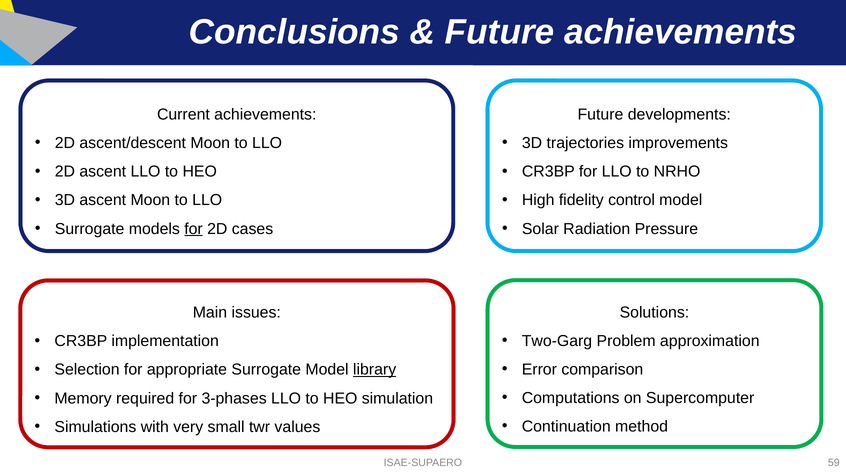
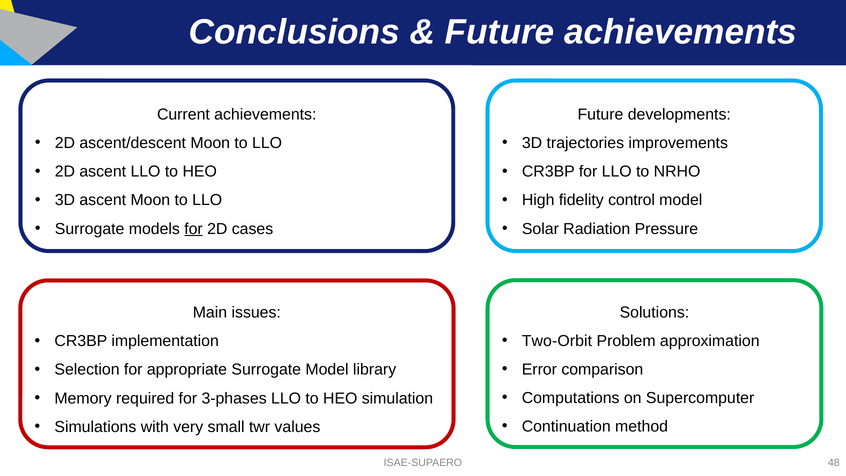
Two-Garg: Two-Garg -> Two-Orbit
library underline: present -> none
59: 59 -> 48
